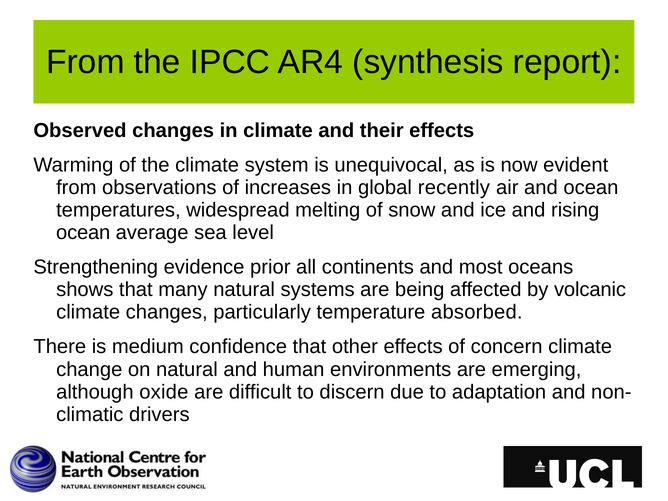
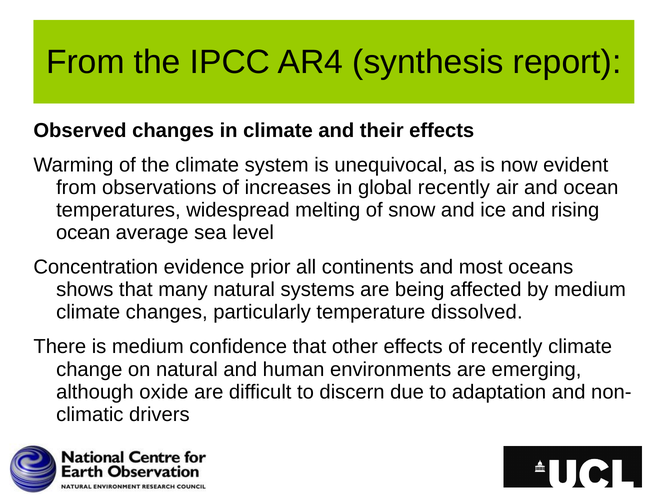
Strengthening: Strengthening -> Concentration
by volcanic: volcanic -> medium
absorbed: absorbed -> dissolved
of concern: concern -> recently
